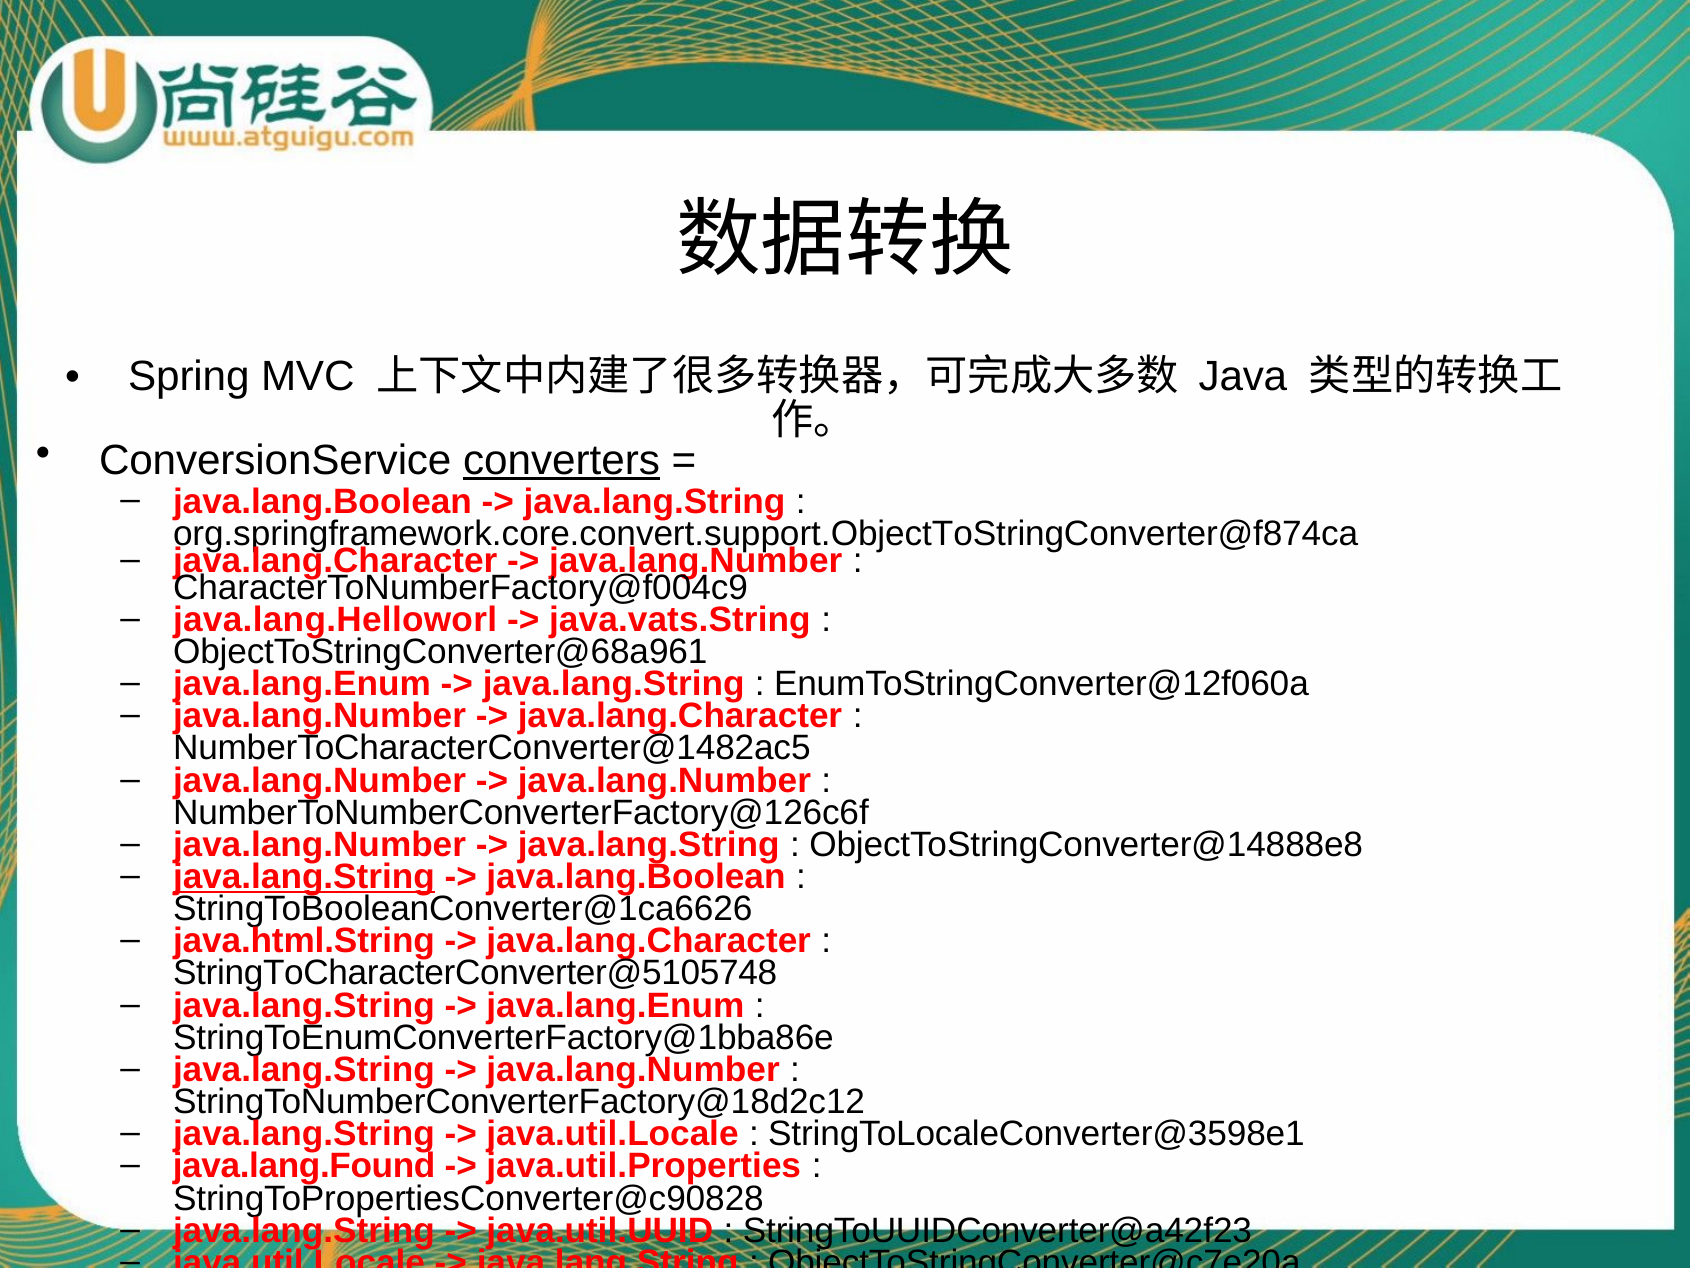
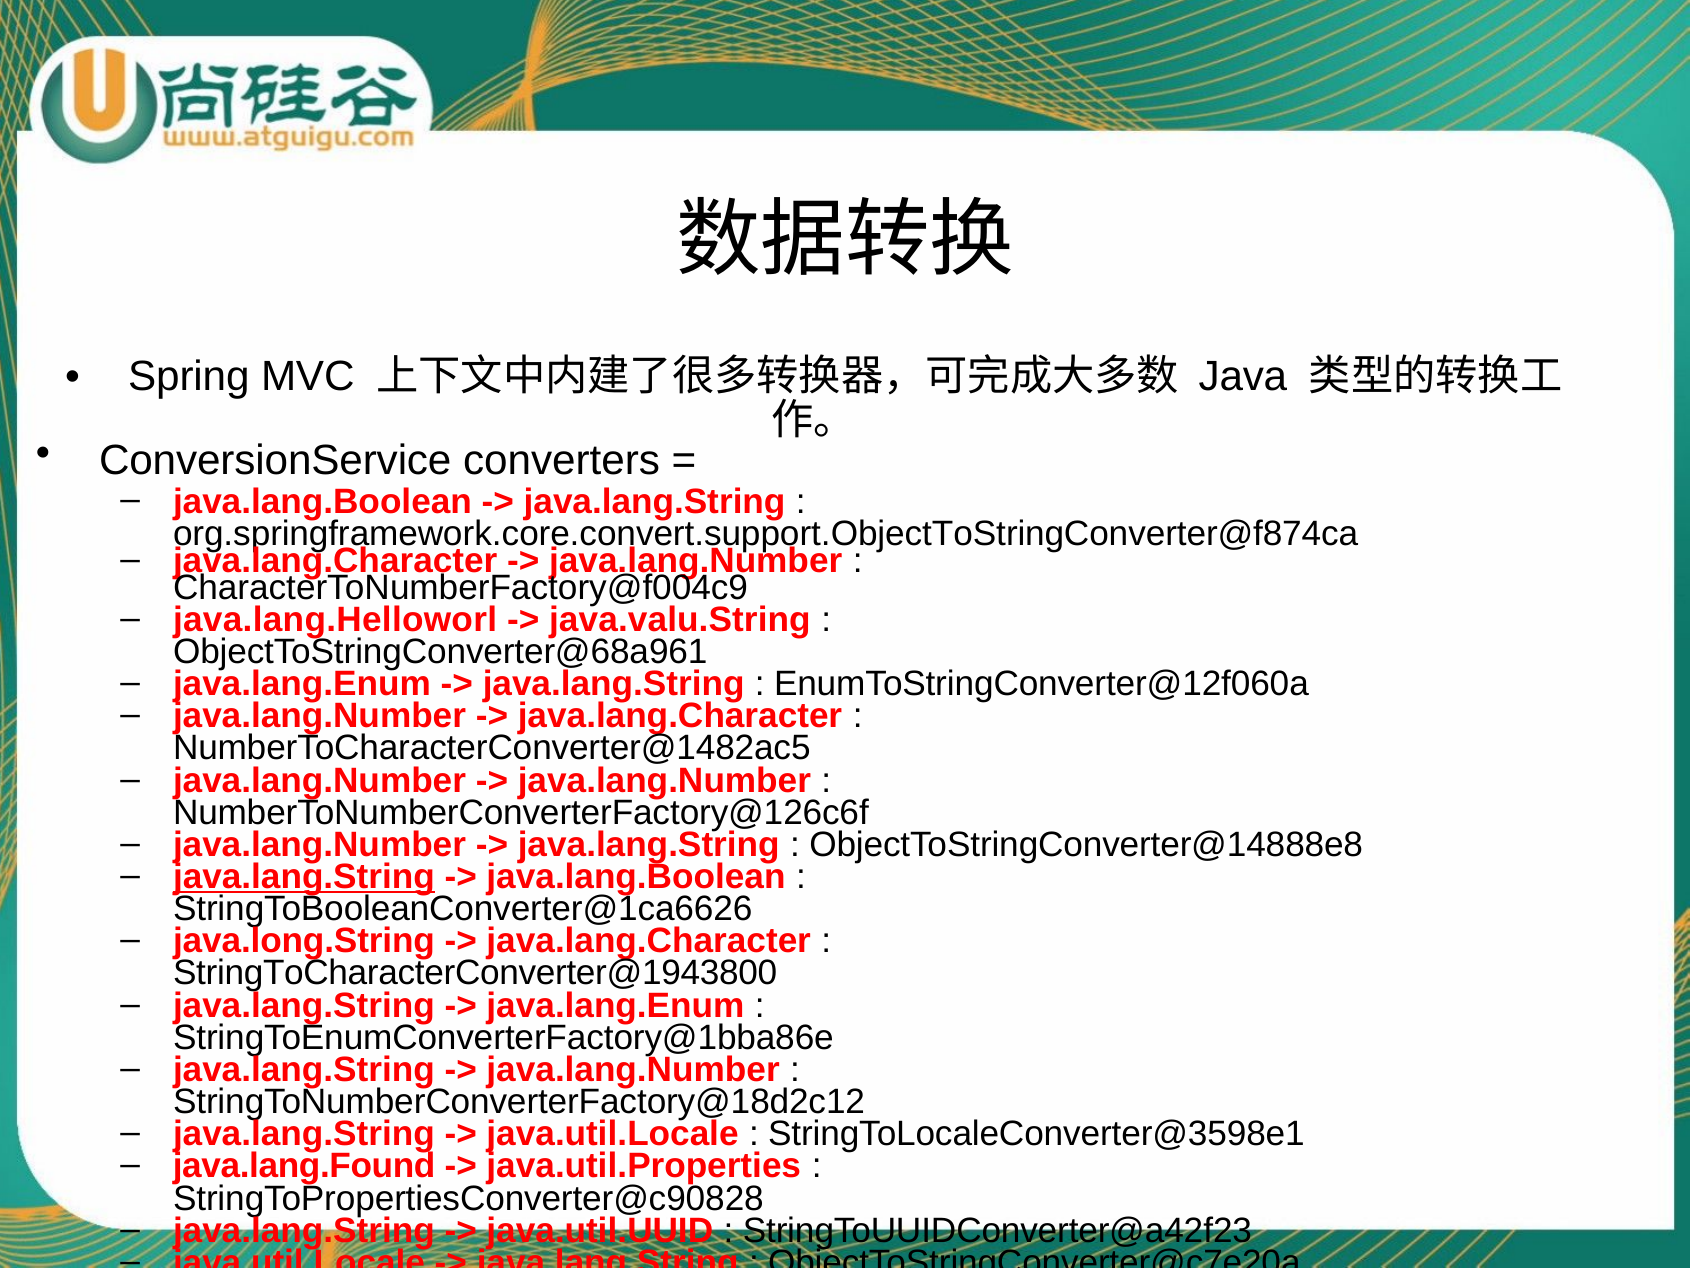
converters underline: present -> none
java.vats.String: java.vats.String -> java.valu.String
java.html.String: java.html.String -> java.long.String
StringToCharacterConverter@5105748: StringToCharacterConverter@5105748 -> StringToCharacterConverter@1943800
